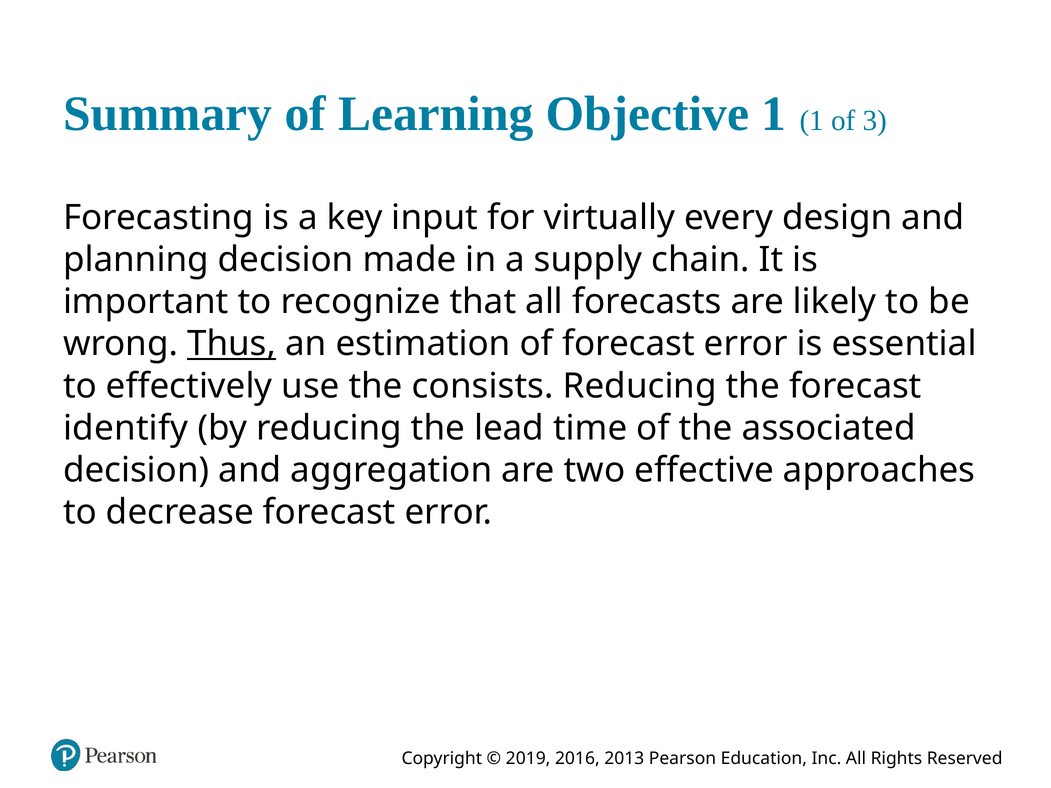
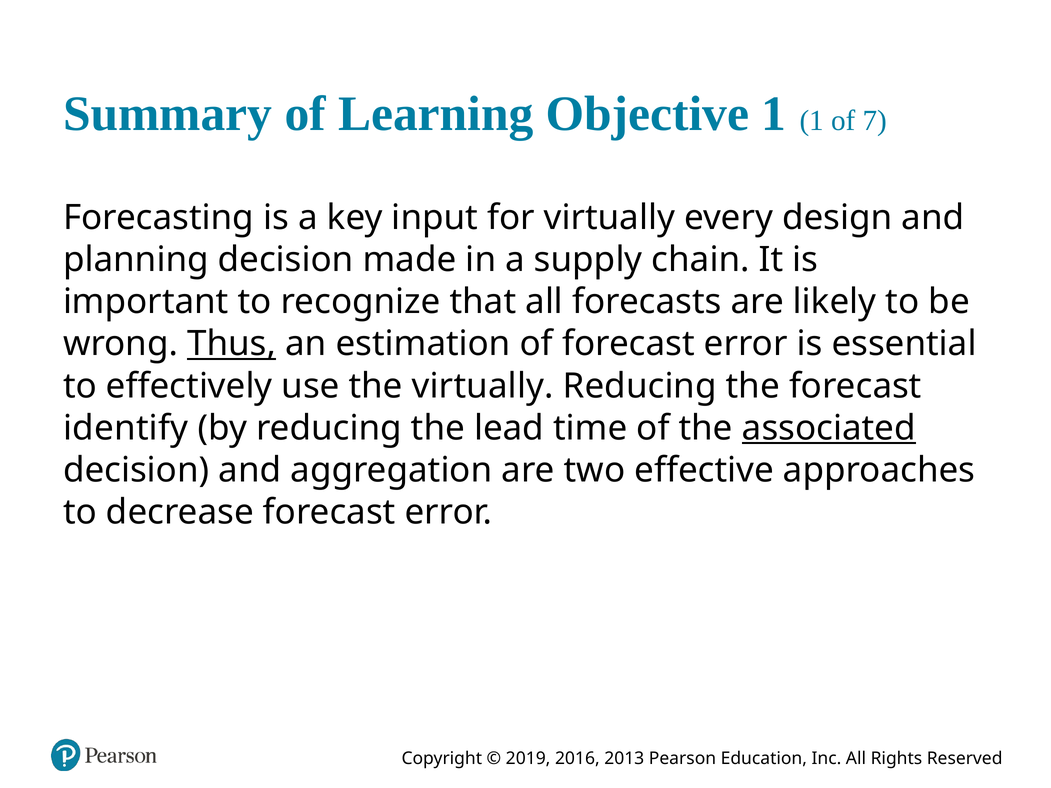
3: 3 -> 7
the consists: consists -> virtually
associated underline: none -> present
